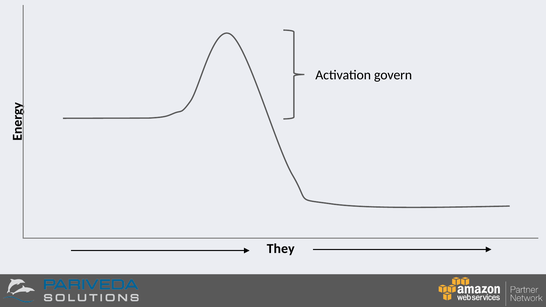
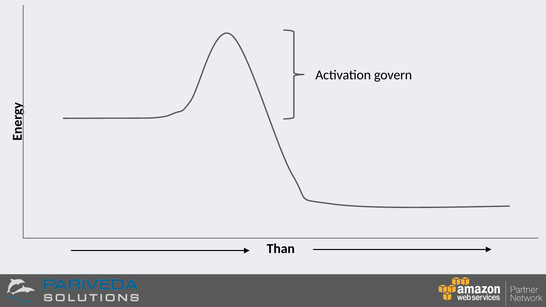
They: They -> Than
